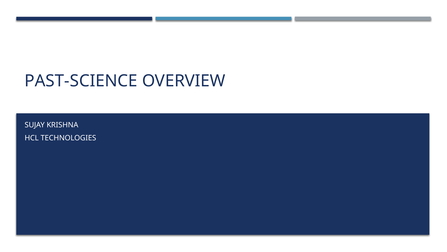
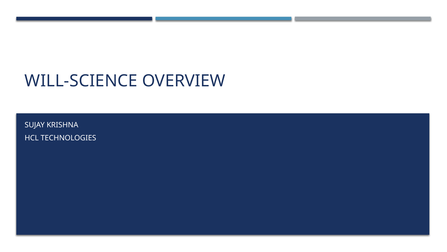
PAST-SCIENCE: PAST-SCIENCE -> WILL-SCIENCE
